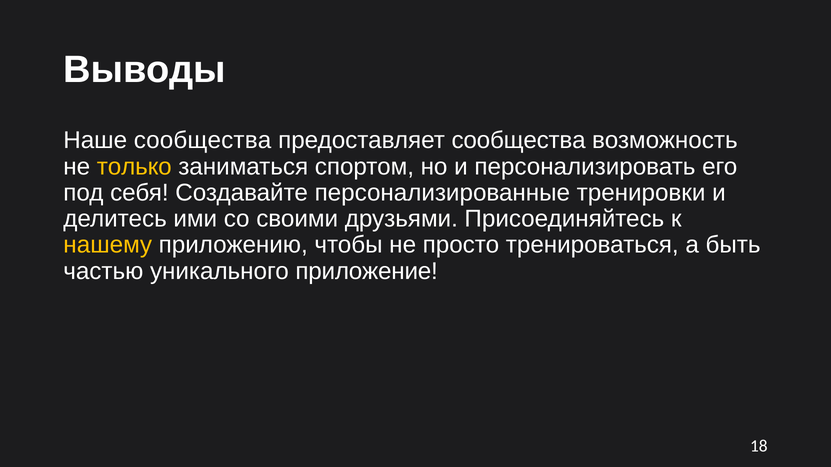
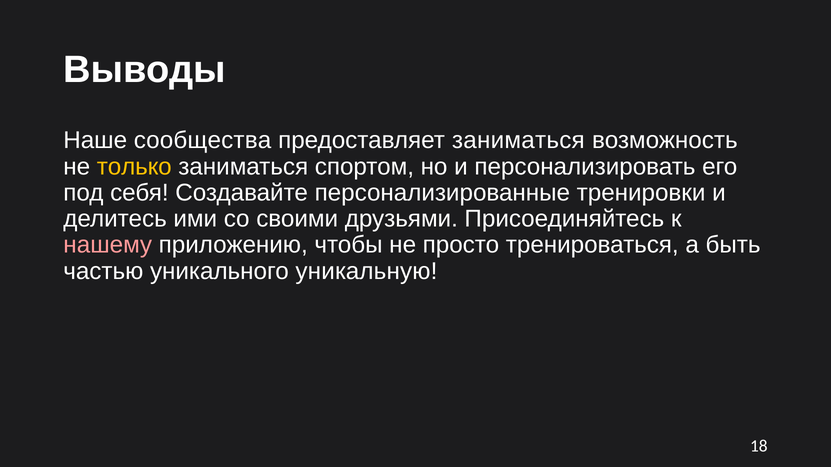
предоставляет сообщества: сообщества -> заниматься
нашему colour: yellow -> pink
приложение: приложение -> уникальную
